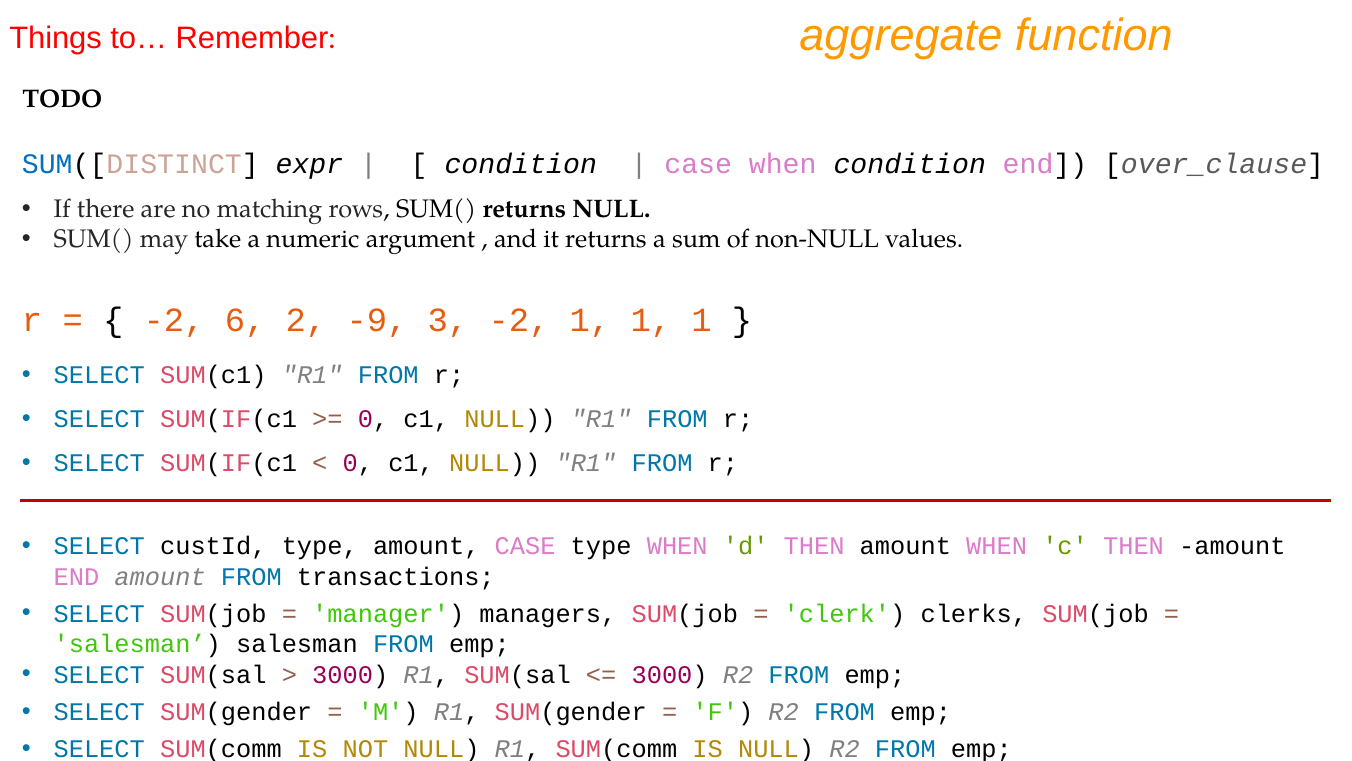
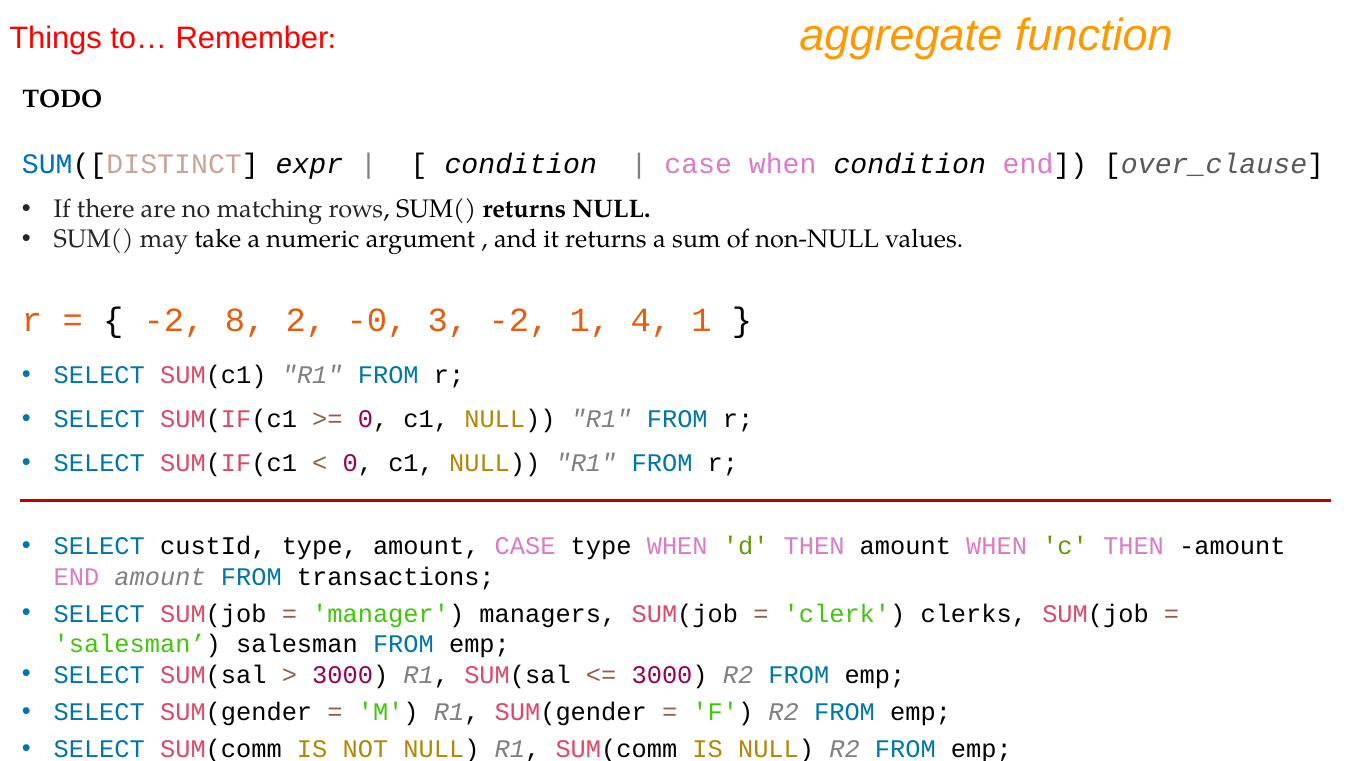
6: 6 -> 8
-9: -9 -> -0
-2 1 1: 1 -> 4
